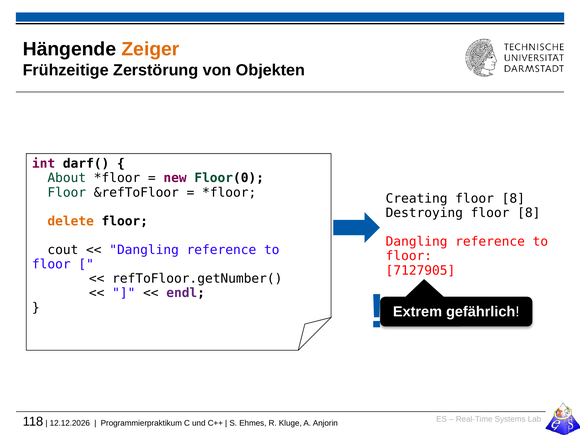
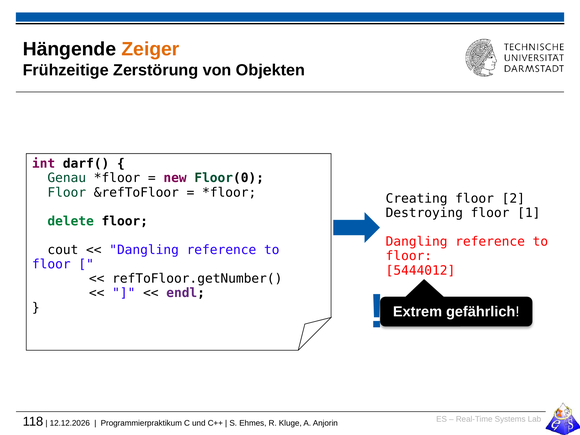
About: About -> Genau
Creating floor 8: 8 -> 2
Destroying floor 8: 8 -> 1
delete colour: orange -> green
7127905: 7127905 -> 5444012
